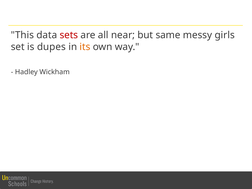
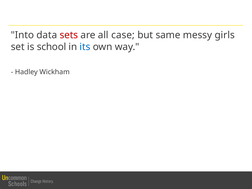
This: This -> Into
near: near -> case
dupes: dupes -> school
its colour: orange -> blue
